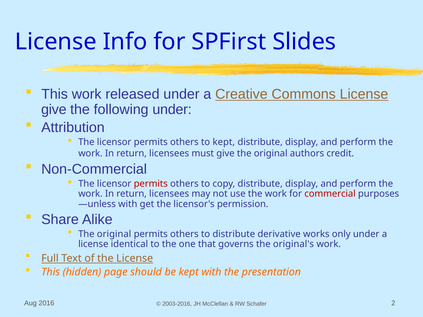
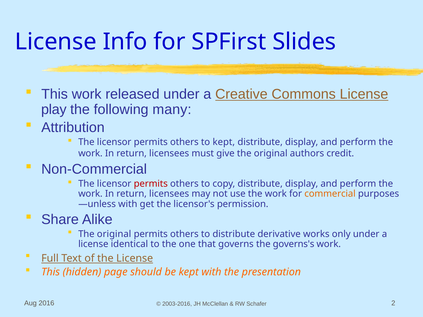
give at (54, 109): give -> play
following under: under -> many
commercial colour: red -> orange
original's: original's -> governs's
